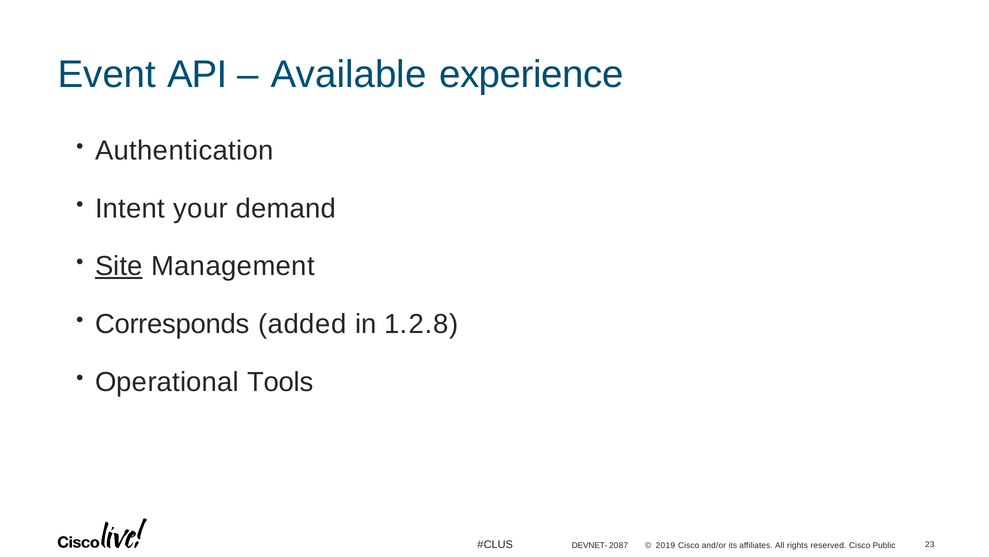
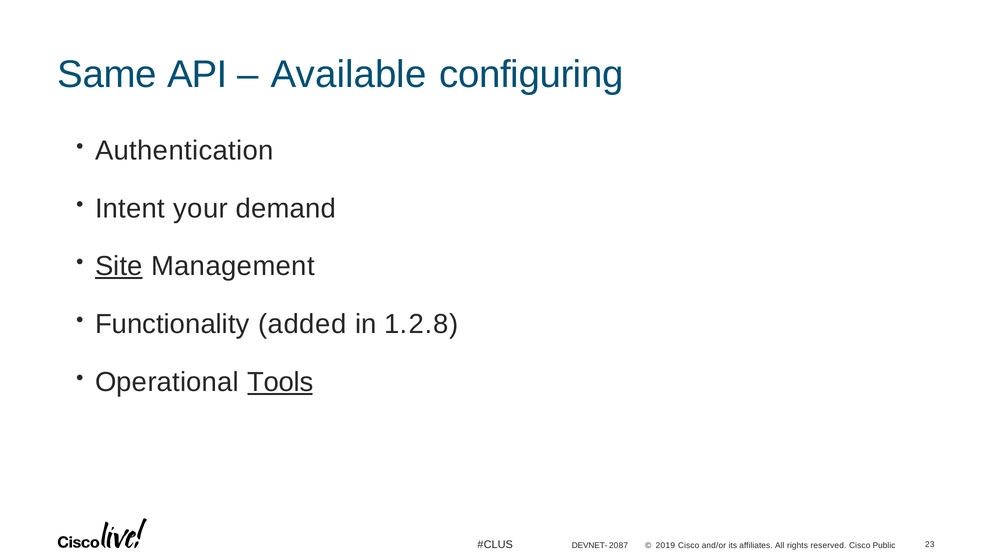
Event: Event -> Same
experience: experience -> configuring
Corresponds: Corresponds -> Functionality
Tools underline: none -> present
